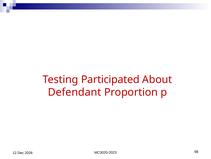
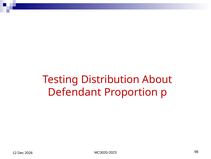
Participated: Participated -> Distribution
